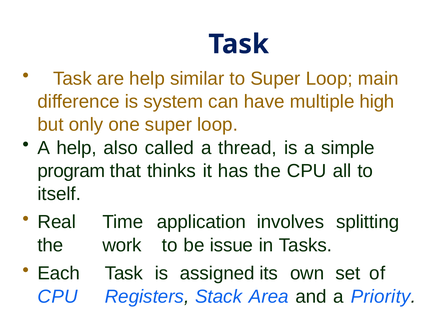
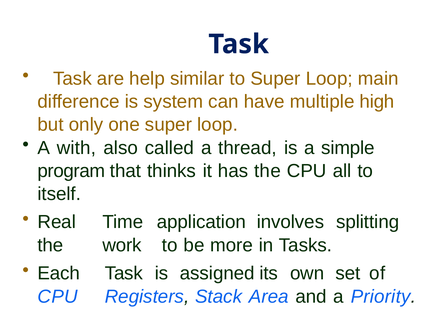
A help: help -> with
issue: issue -> more
